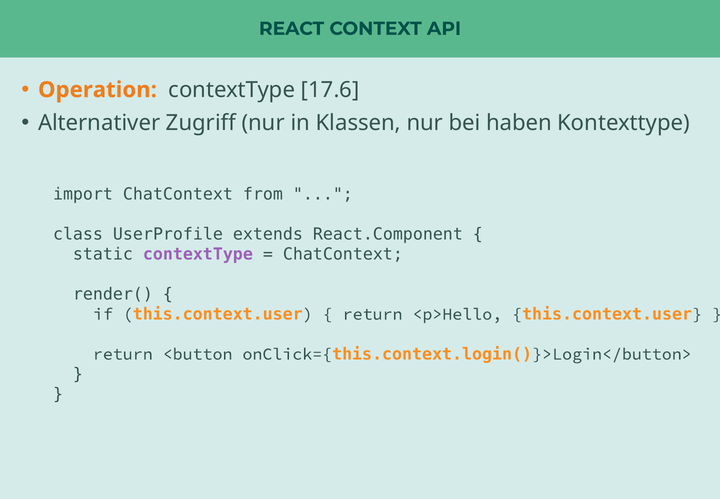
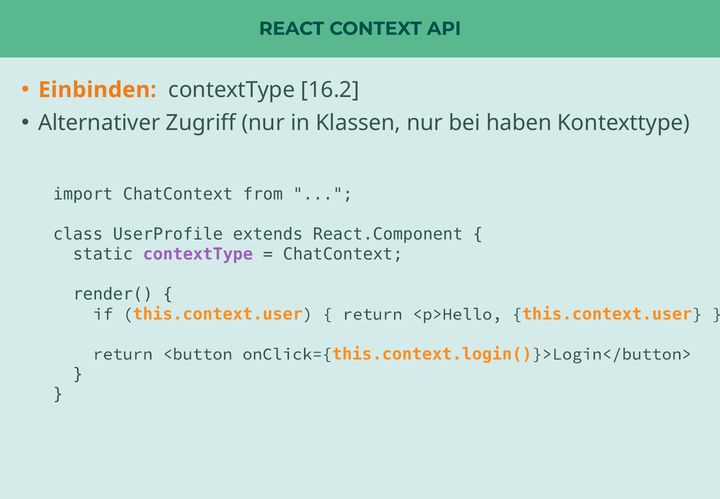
Operation: Operation -> Einbinden
17.6: 17.6 -> 16.2
